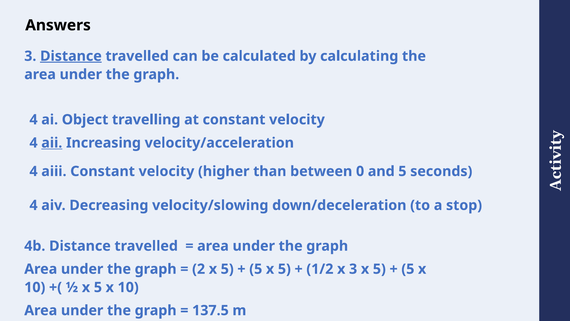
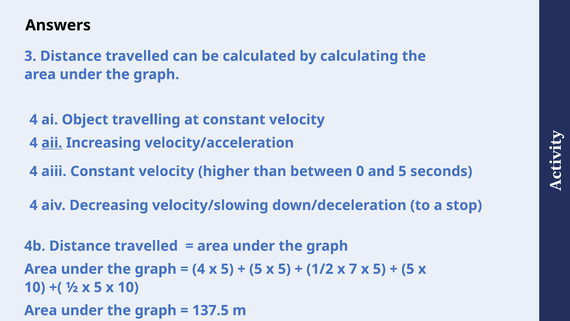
Distance at (71, 56) underline: present -> none
2 at (199, 269): 2 -> 4
x 3: 3 -> 7
